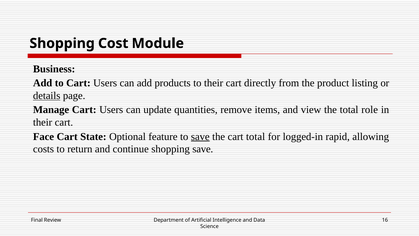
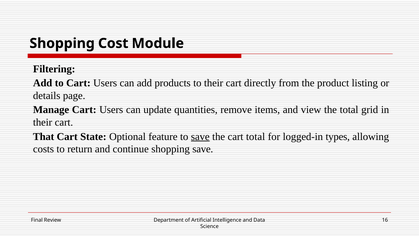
Business: Business -> Filtering
details underline: present -> none
role: role -> grid
Face: Face -> That
rapid: rapid -> types
